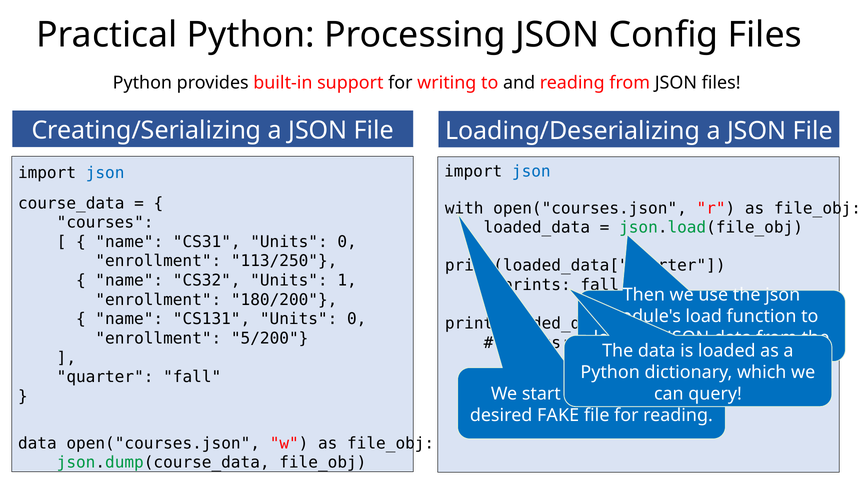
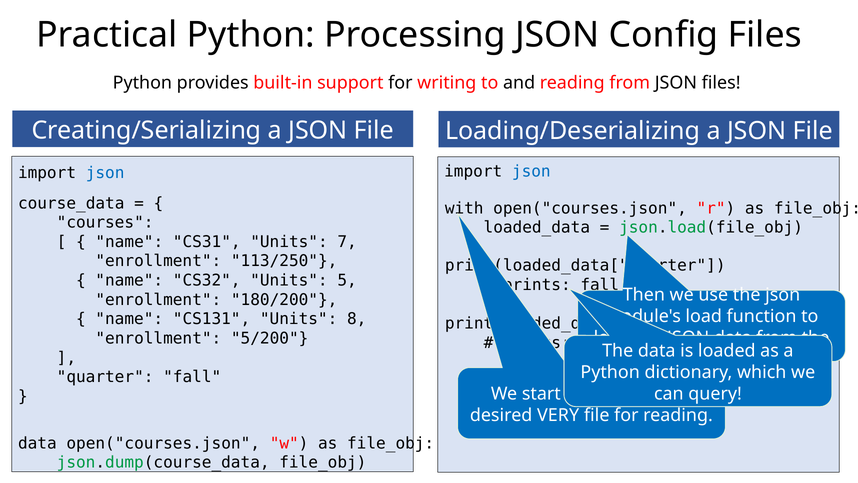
CS31 Units 0: 0 -> 7
1: 1 -> 5
CS131 Units 0: 0 -> 8
FAKE: FAKE -> VERY
